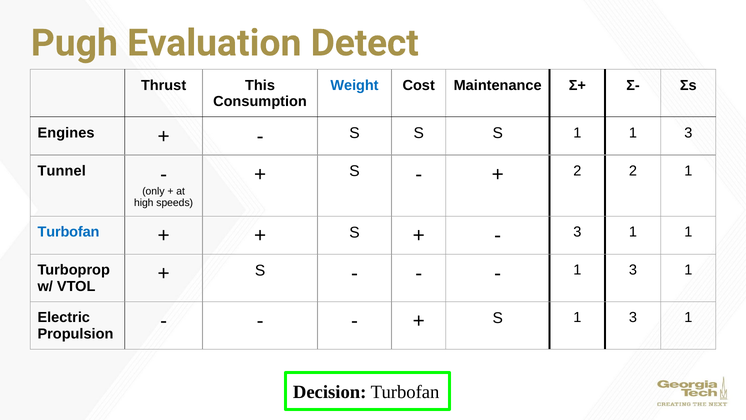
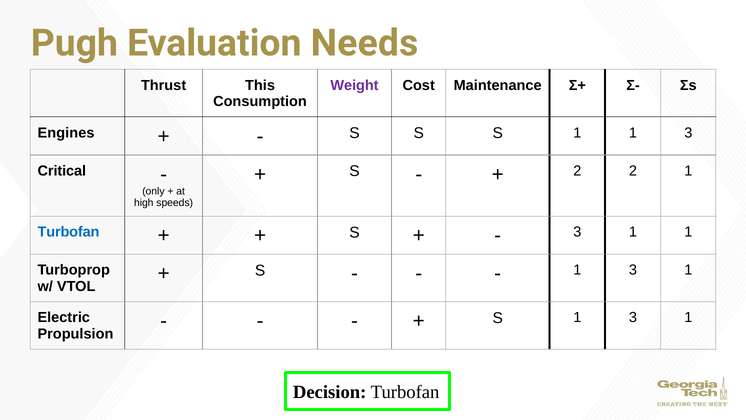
Detect: Detect -> Needs
Weight colour: blue -> purple
Tunnel: Tunnel -> Critical
